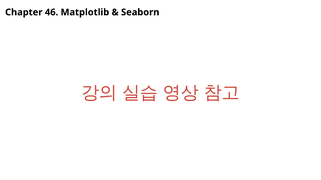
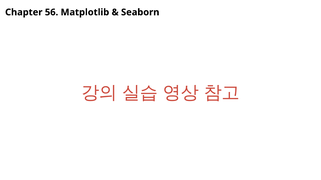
46: 46 -> 56
